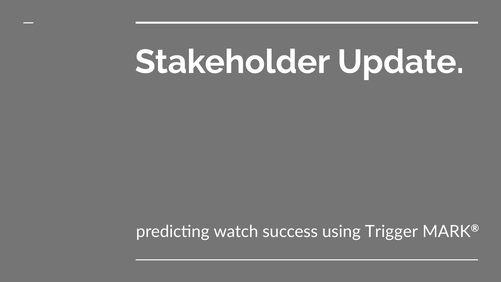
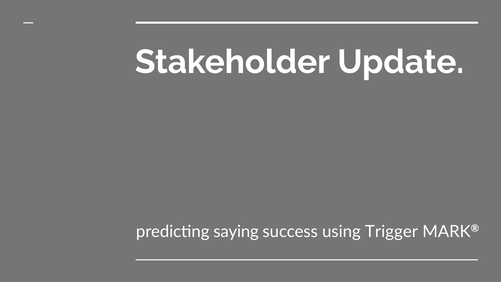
watch: watch -> saying
